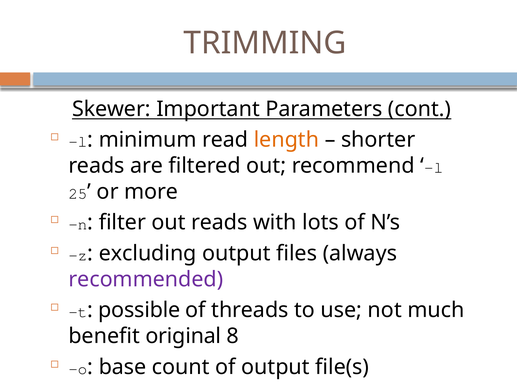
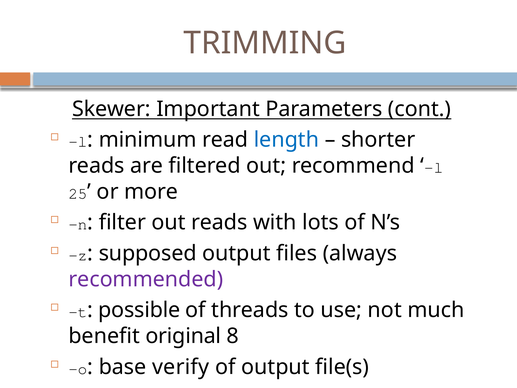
length colour: orange -> blue
excluding: excluding -> supposed
count: count -> verify
